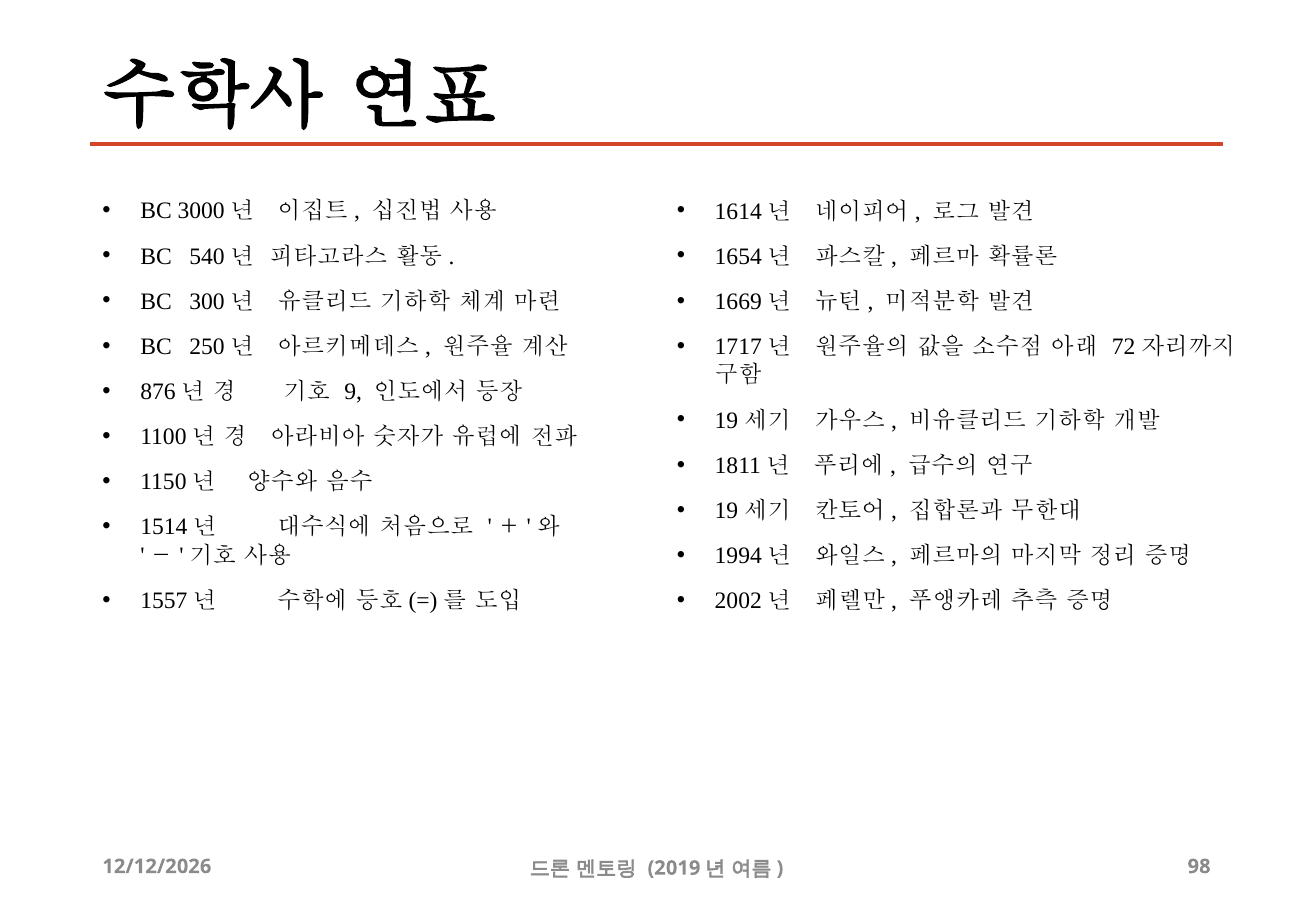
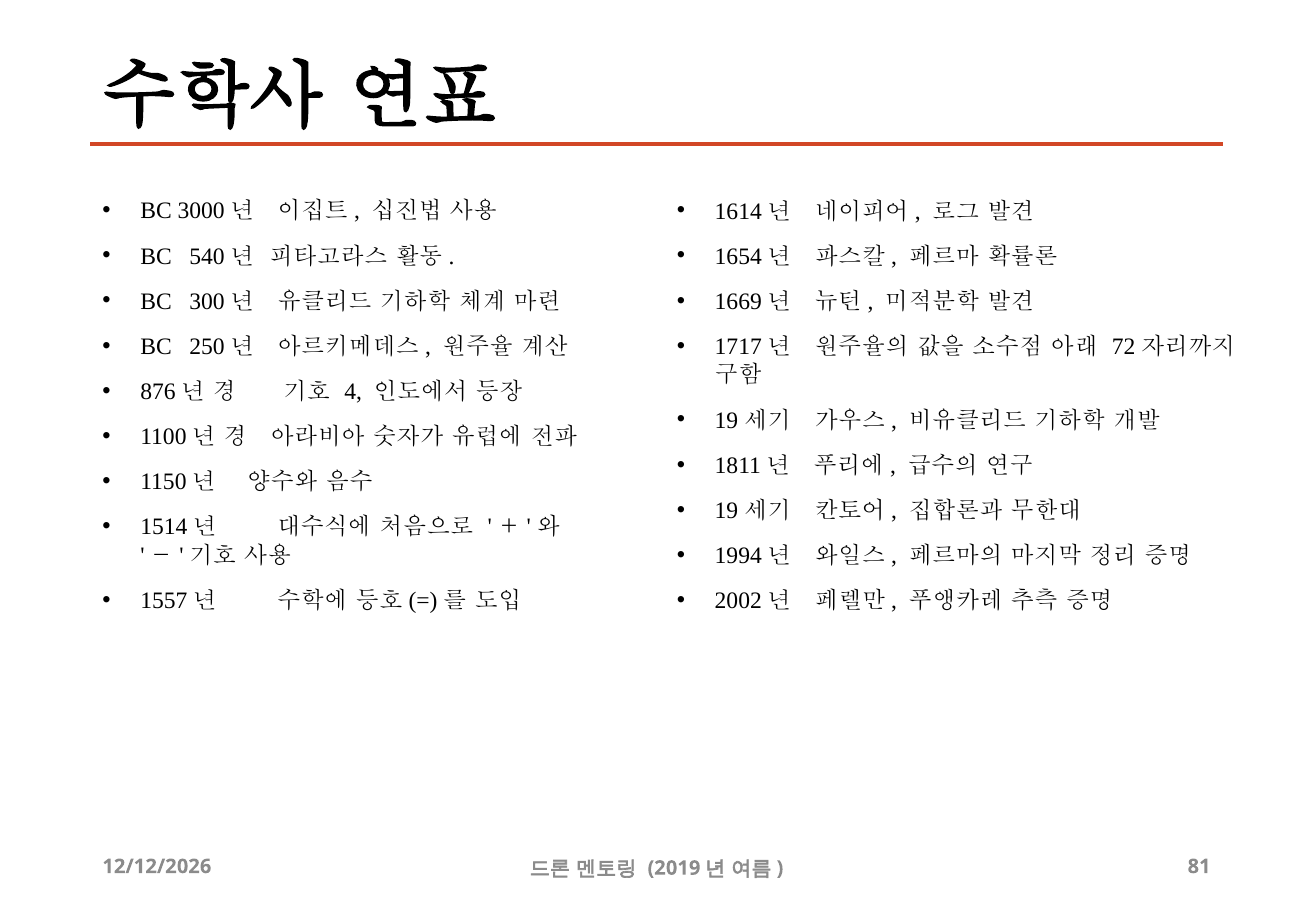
9: 9 -> 4
98: 98 -> 81
